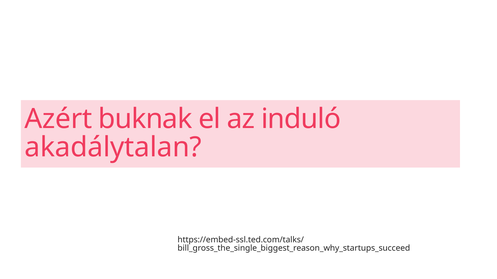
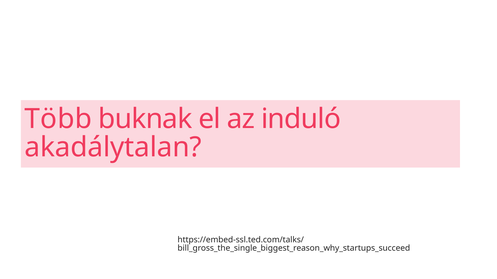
Azért: Azért -> Több
